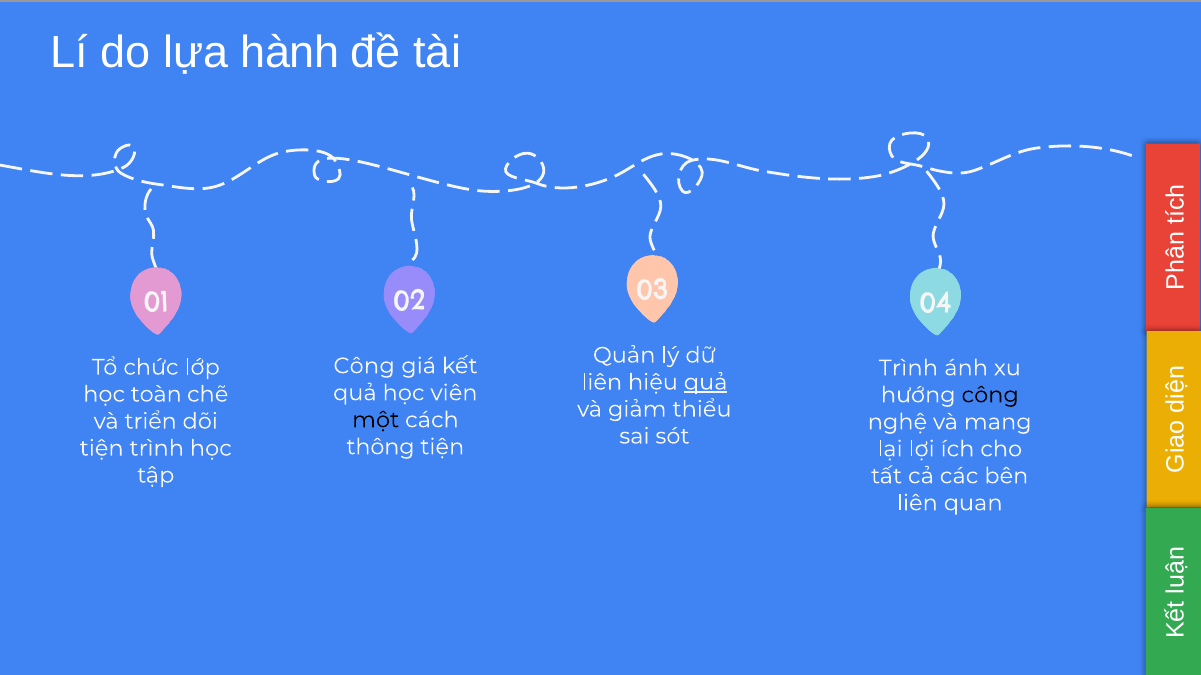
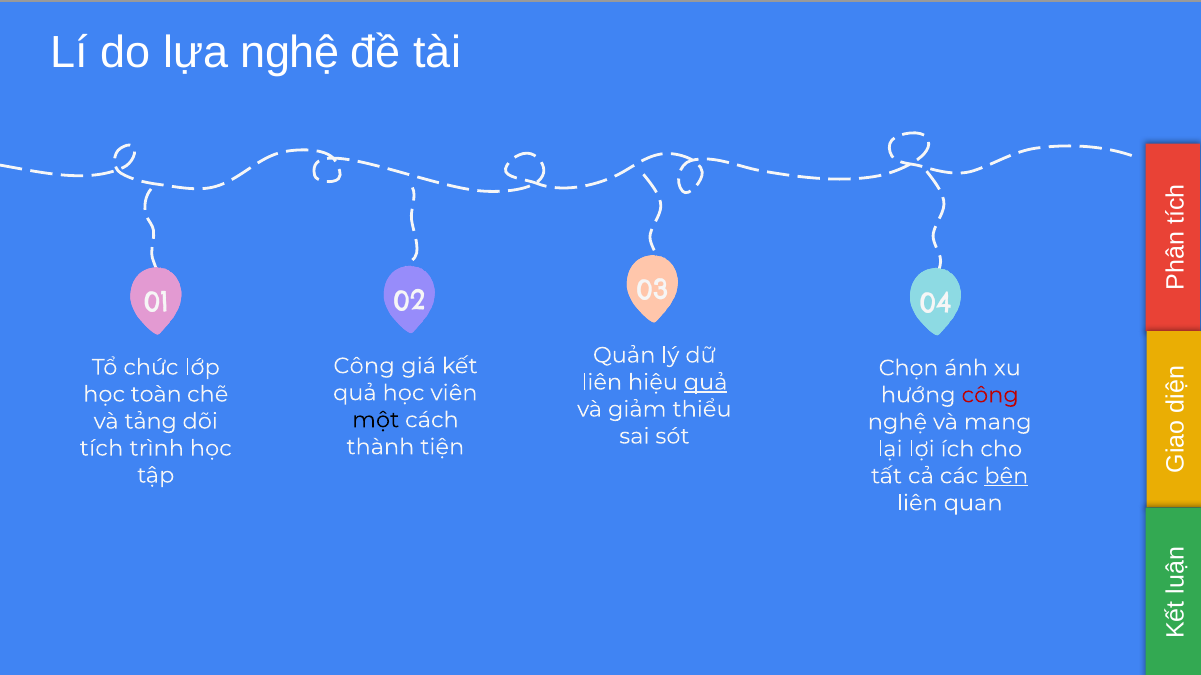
lựa hành: hành -> nghệ
Trình at (908, 368): Trình -> Chọn
công at (990, 395) colour: black -> red
triển: triển -> tảng
thông: thông -> thành
tiện at (102, 449): tiện -> tích
bên underline: none -> present
